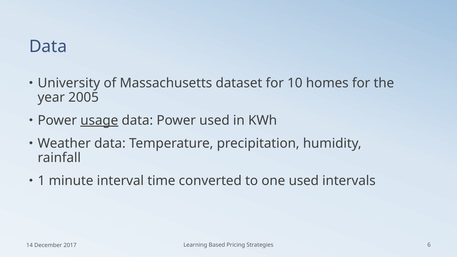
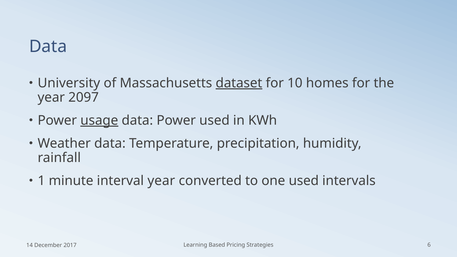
dataset underline: none -> present
2005: 2005 -> 2097
interval time: time -> year
